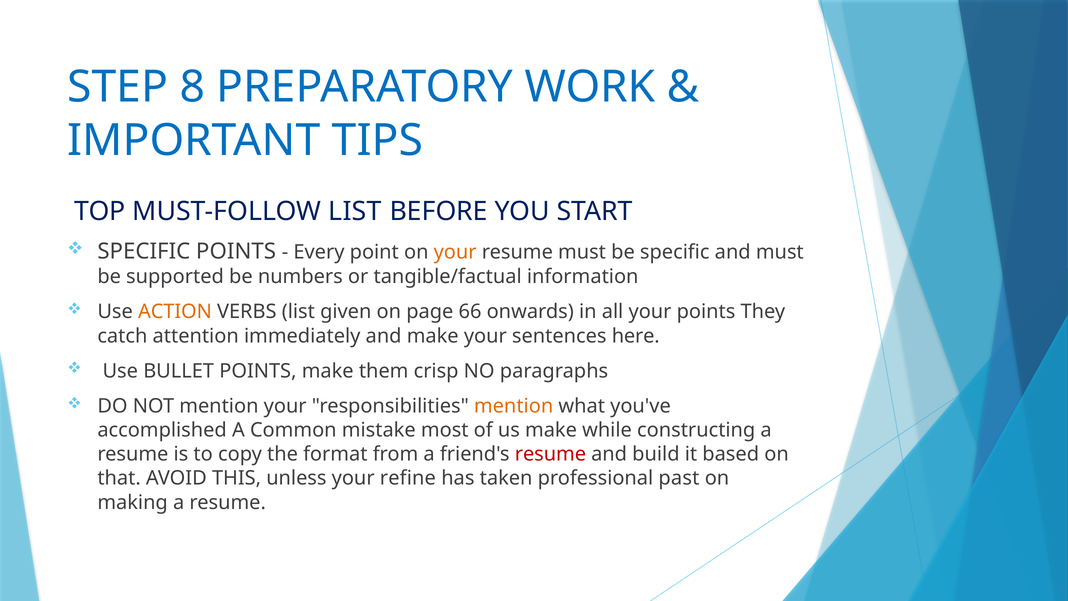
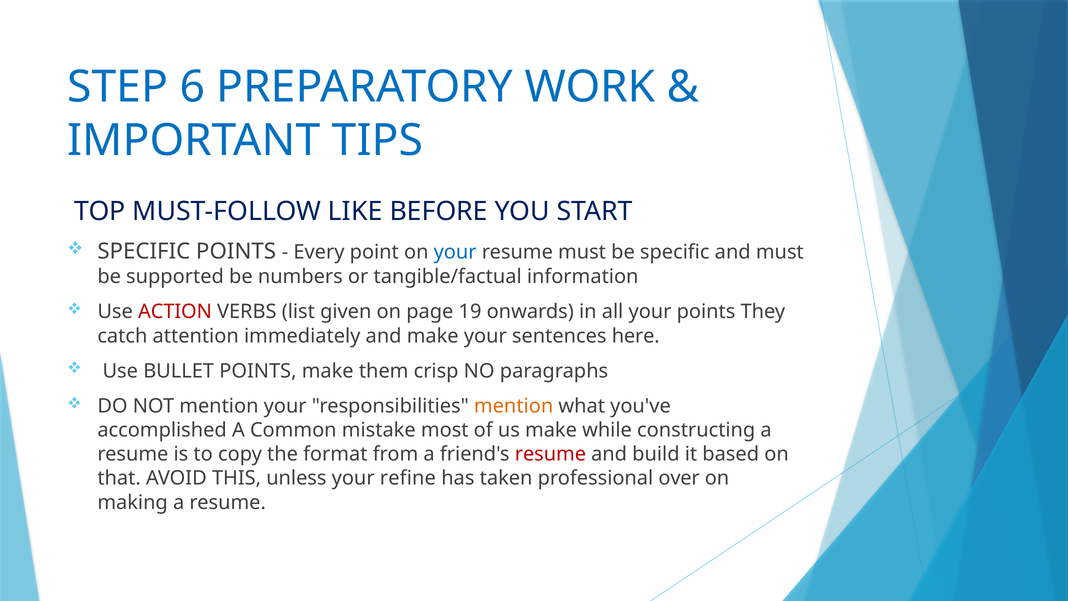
8: 8 -> 6
MUST-FOLLOW LIST: LIST -> LIKE
your at (455, 252) colour: orange -> blue
ACTION colour: orange -> red
66: 66 -> 19
past: past -> over
